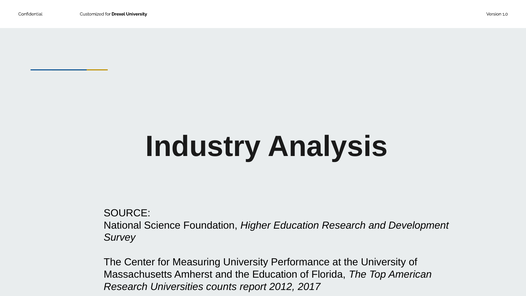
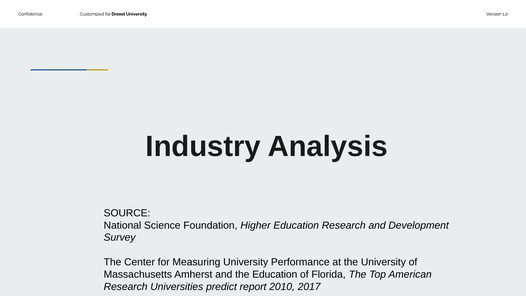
counts: counts -> predict
2012: 2012 -> 2010
